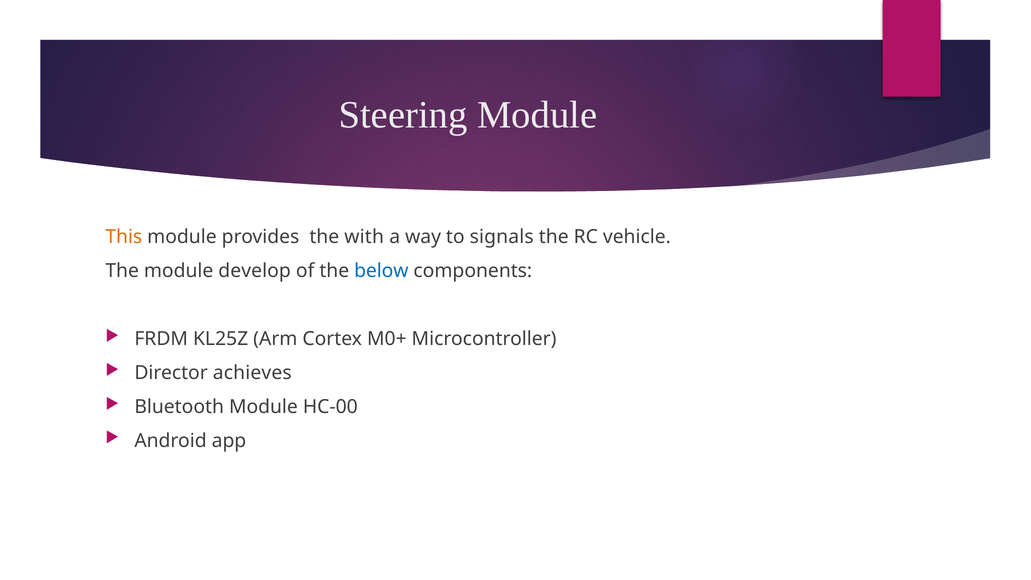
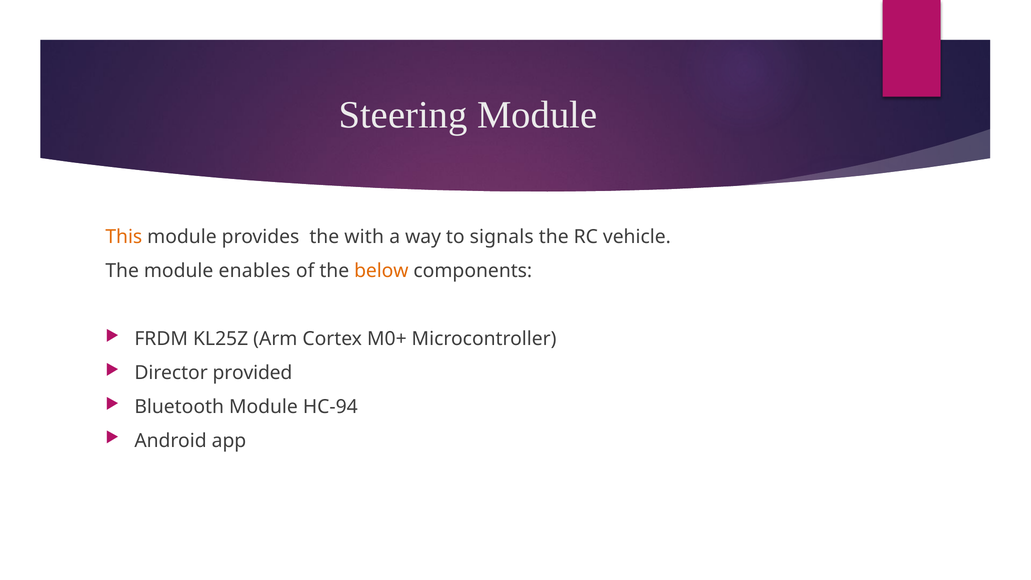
develop: develop -> enables
below colour: blue -> orange
achieves: achieves -> provided
HC-00: HC-00 -> HC-94
